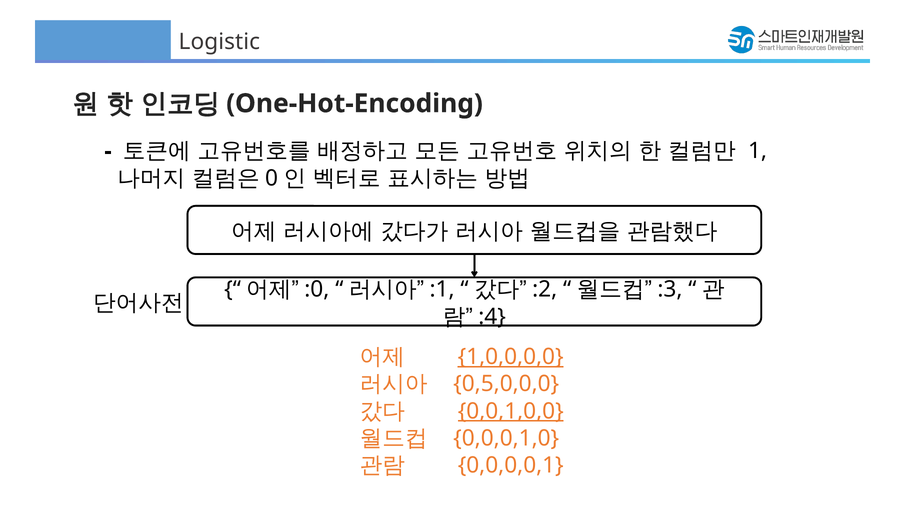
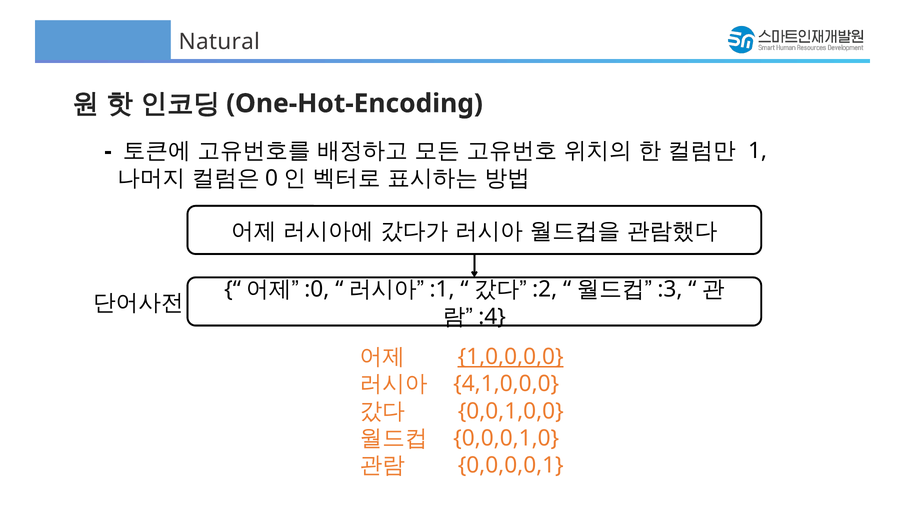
Logistic: Logistic -> Natural
0,5,0,0,0: 0,5,0,0,0 -> 4,1,0,0,0
0,0,1,0,0 underline: present -> none
